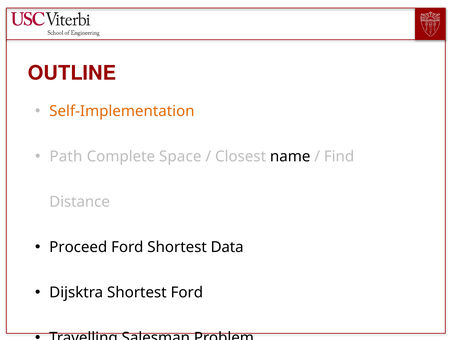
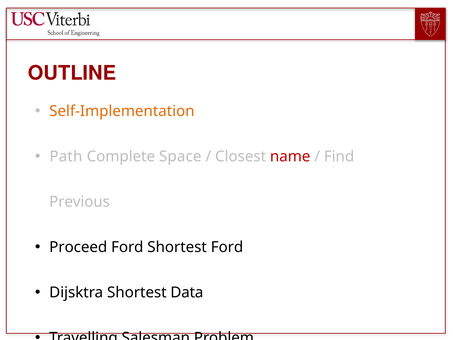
name colour: black -> red
Distance: Distance -> Previous
Shortest Data: Data -> Ford
Shortest Ford: Ford -> Data
